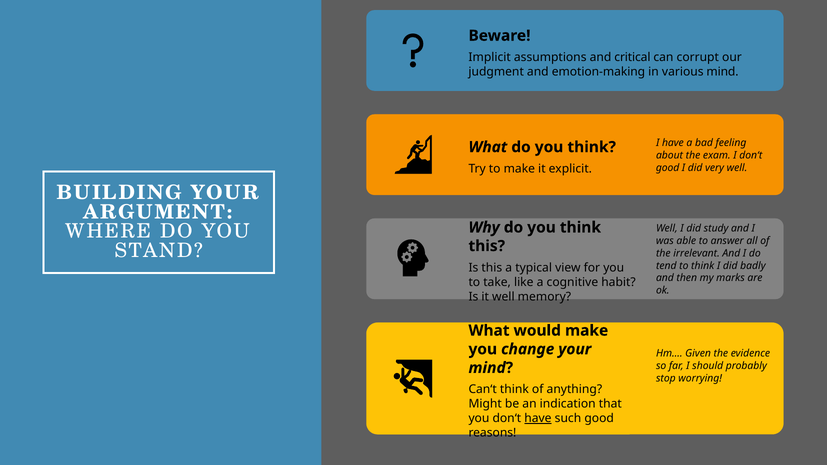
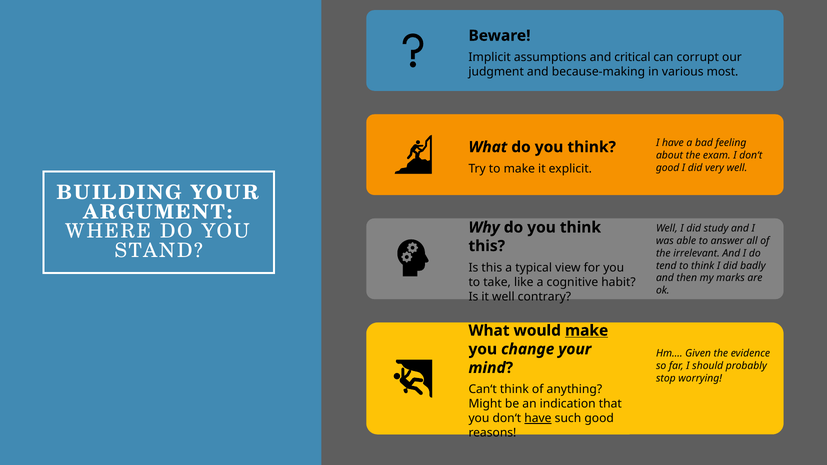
emotion-making: emotion-making -> because-making
various mind: mind -> most
memory: memory -> contrary
make at (587, 331) underline: none -> present
